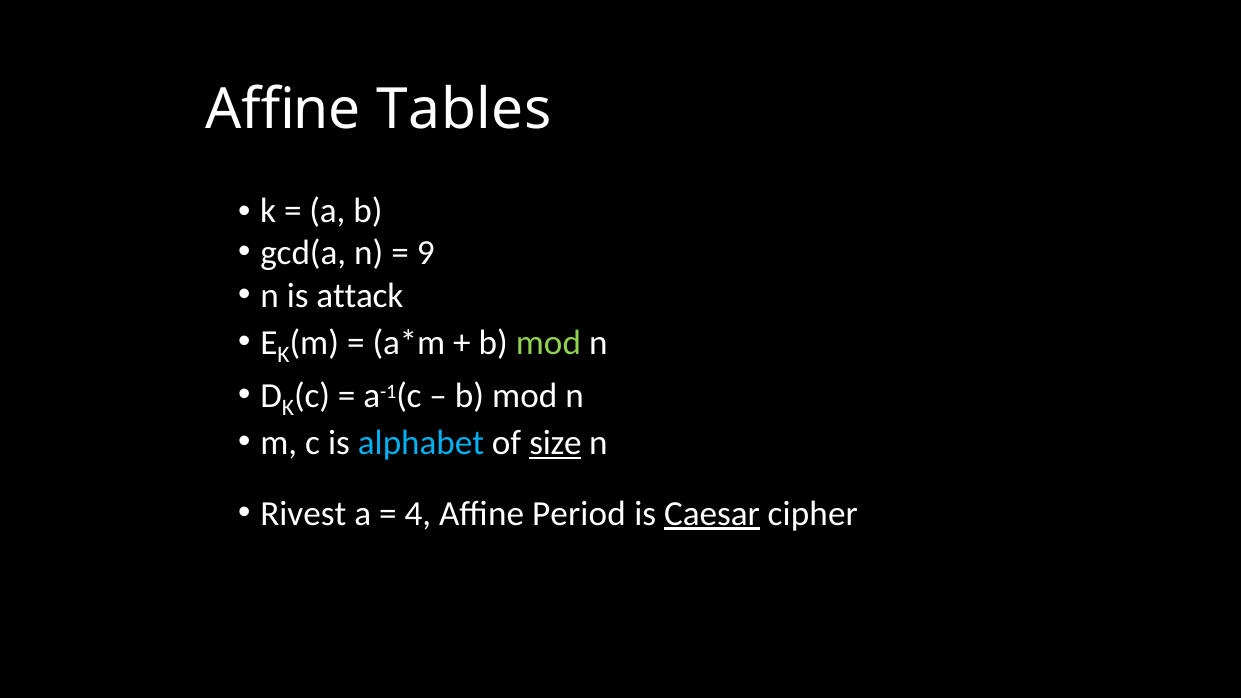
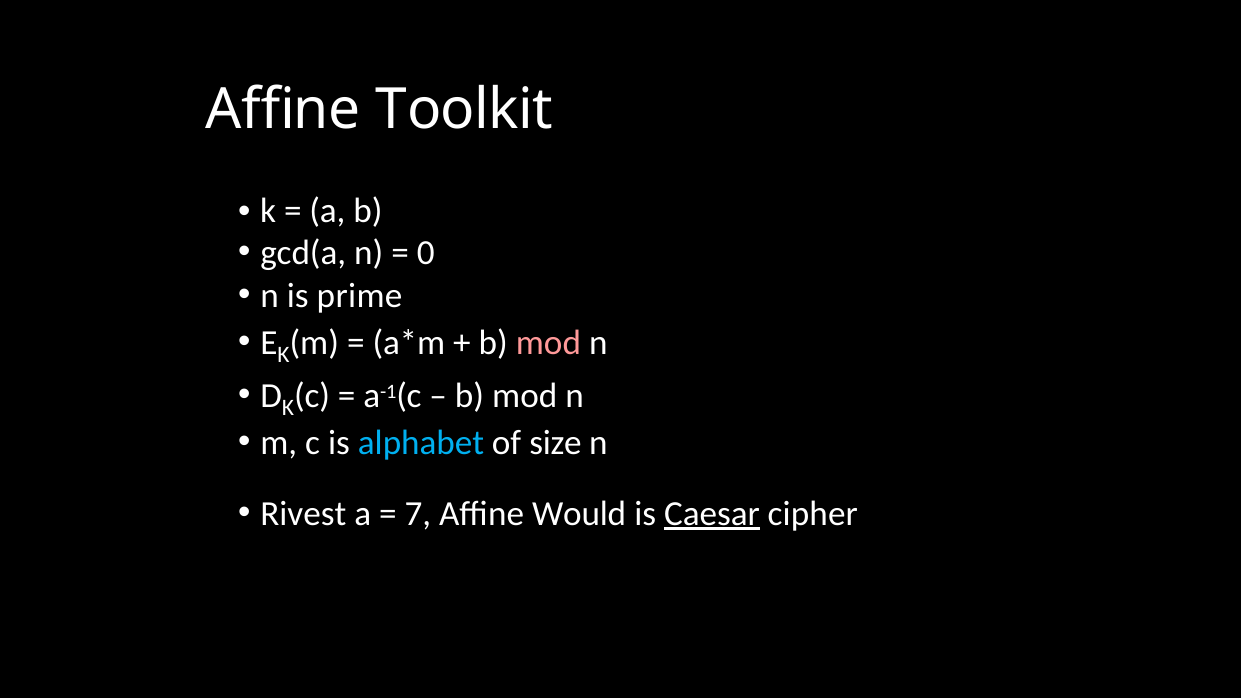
Tables: Tables -> Toolkit
9: 9 -> 0
attack: attack -> prime
mod at (548, 343) colour: light green -> pink
size underline: present -> none
4: 4 -> 7
Period: Period -> Would
